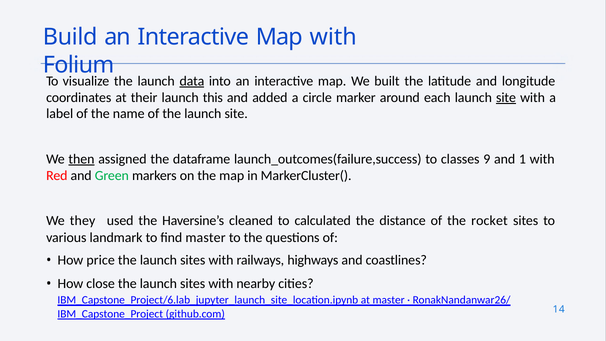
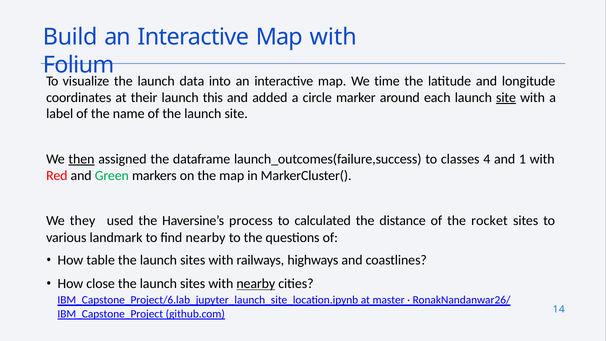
data underline: present -> none
built: built -> time
9: 9 -> 4
cleaned: cleaned -> process
find master: master -> nearby
price: price -> table
nearby at (256, 284) underline: none -> present
